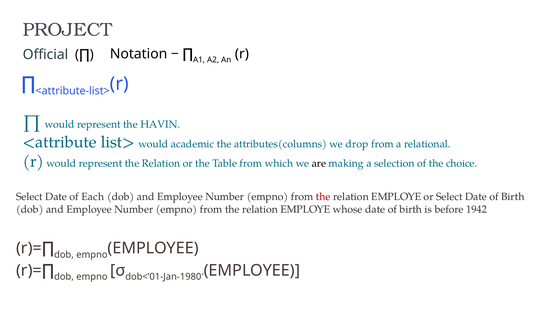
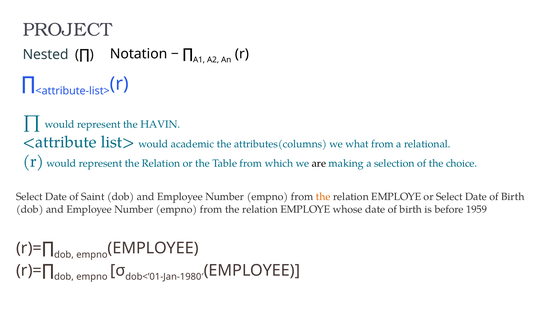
Official: Official -> Nested
drop: drop -> what
Each: Each -> Saint
the at (323, 197) colour: red -> orange
1942: 1942 -> 1959
